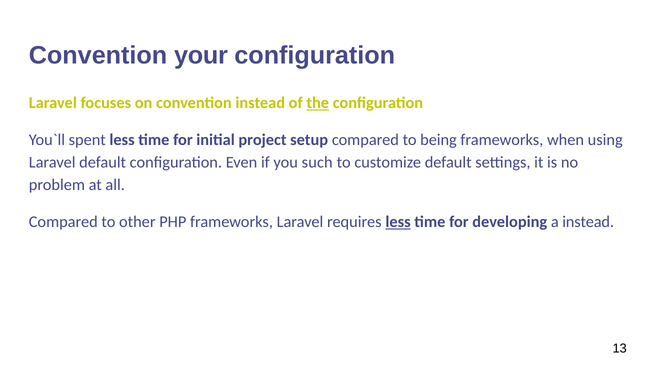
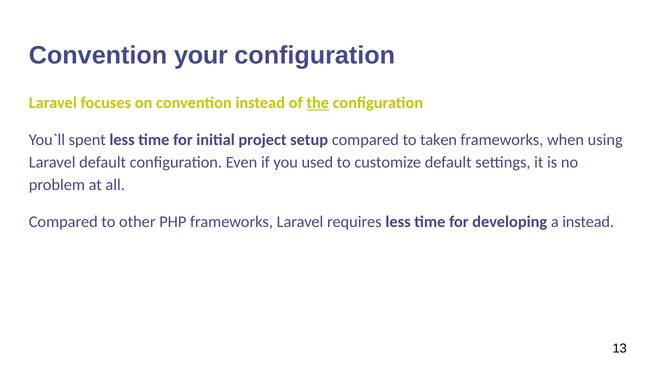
being: being -> taken
such: such -> used
less at (398, 222) underline: present -> none
